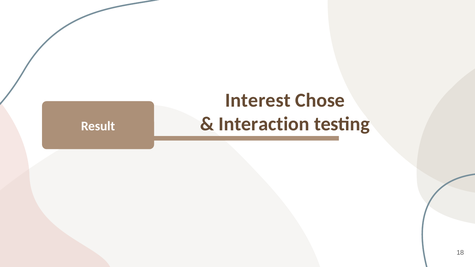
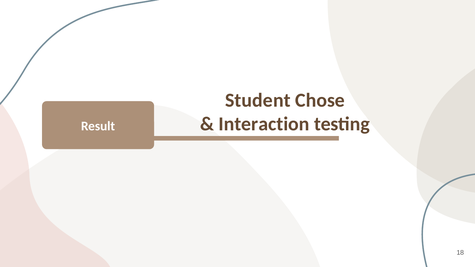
Interest: Interest -> Student
